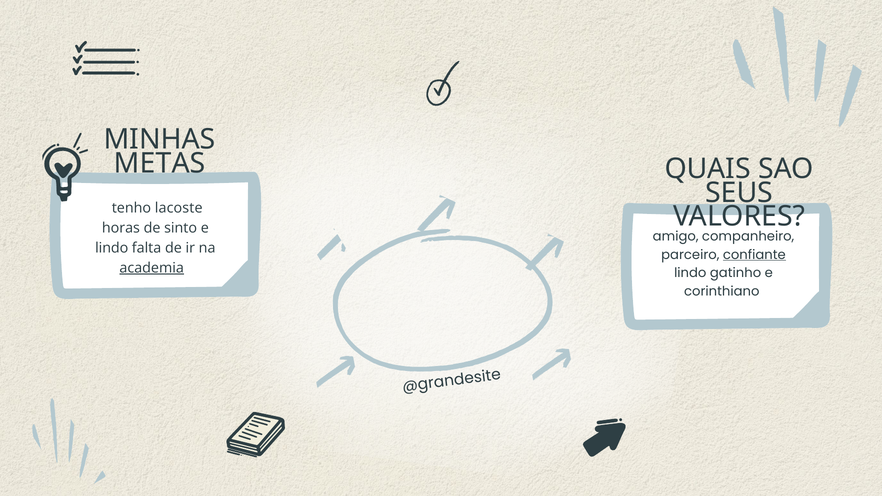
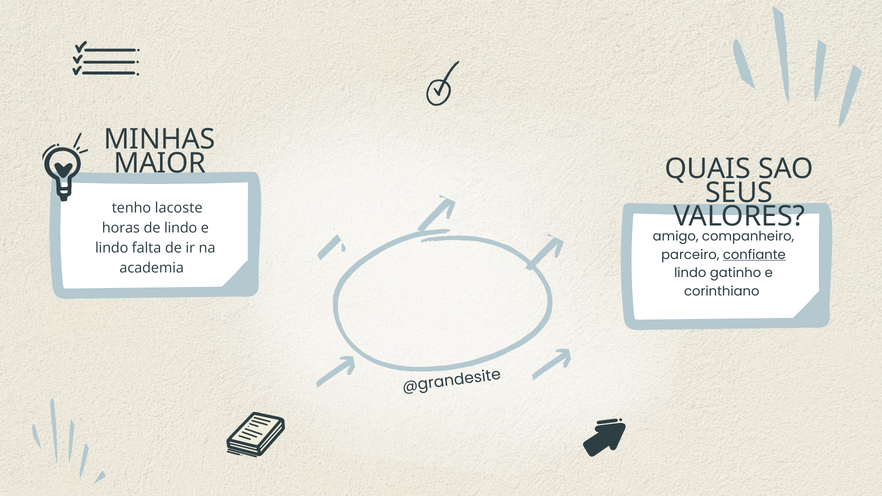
METAS: METAS -> MAIOR
de sinto: sinto -> lindo
academia underline: present -> none
